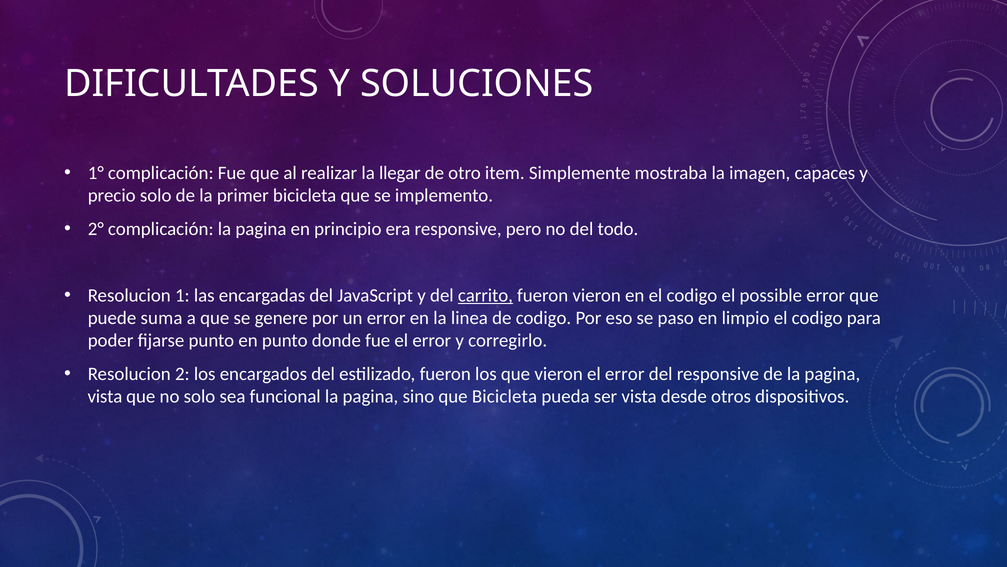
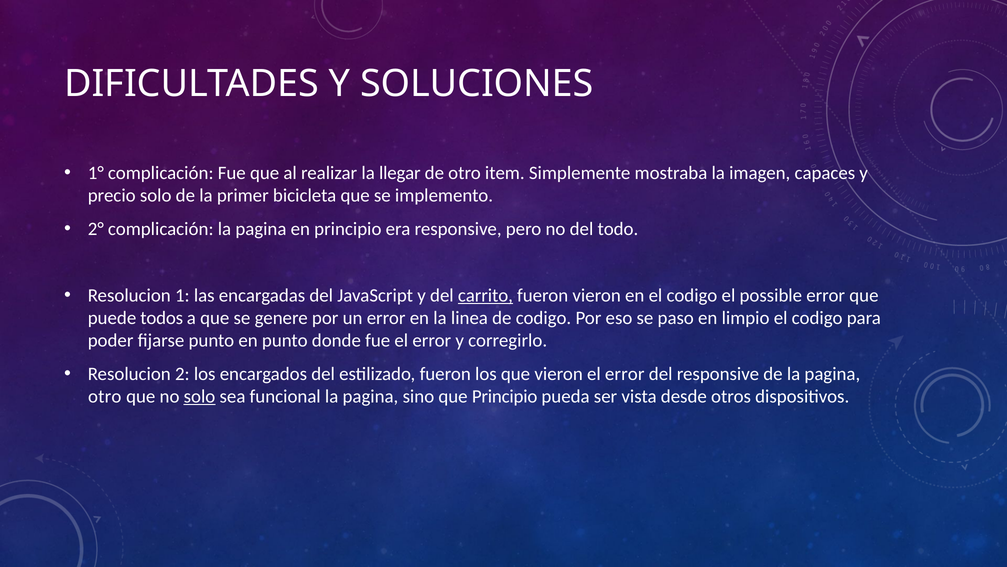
suma: suma -> todos
vista at (105, 396): vista -> otro
solo at (200, 396) underline: none -> present
que Bicicleta: Bicicleta -> Principio
